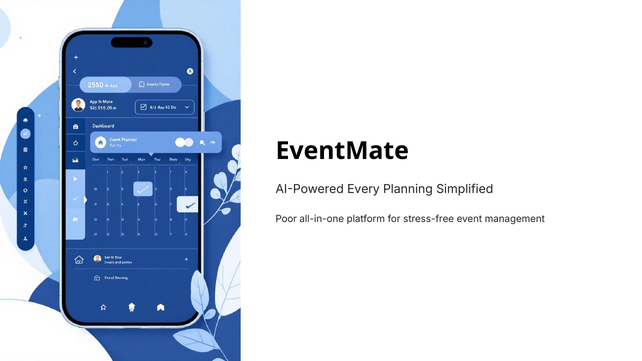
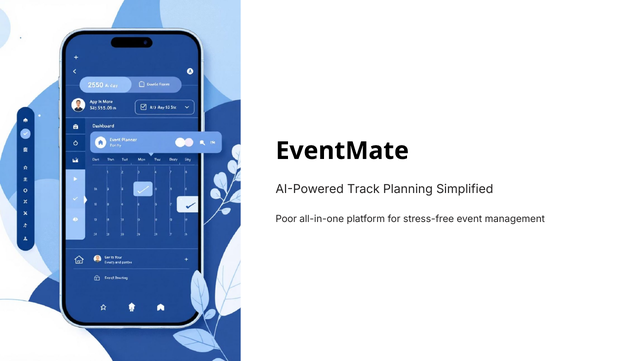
Every: Every -> Track
